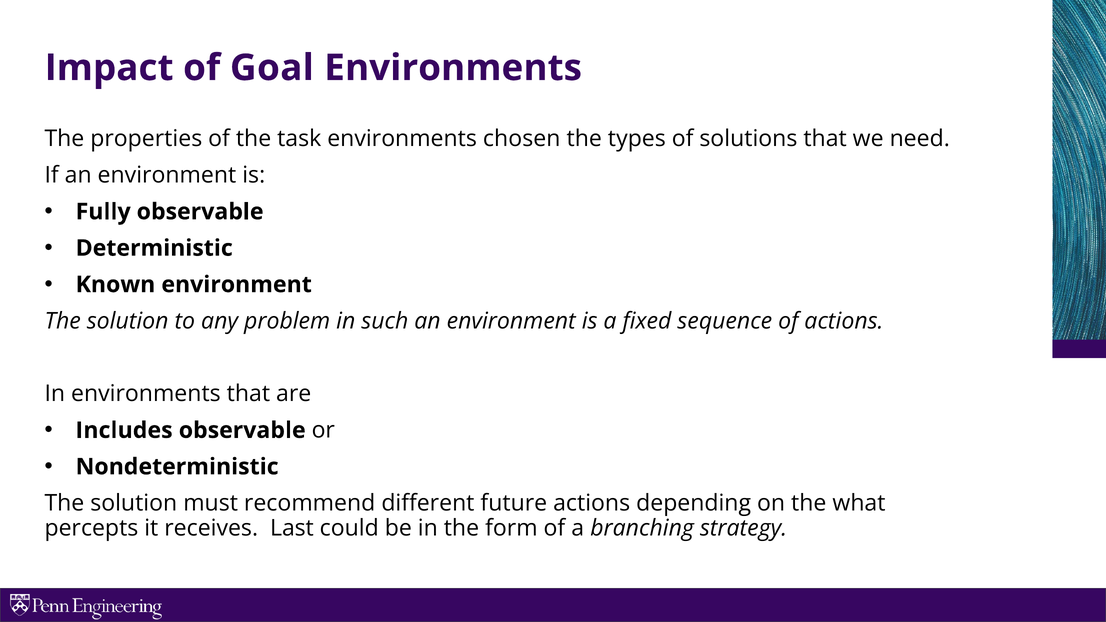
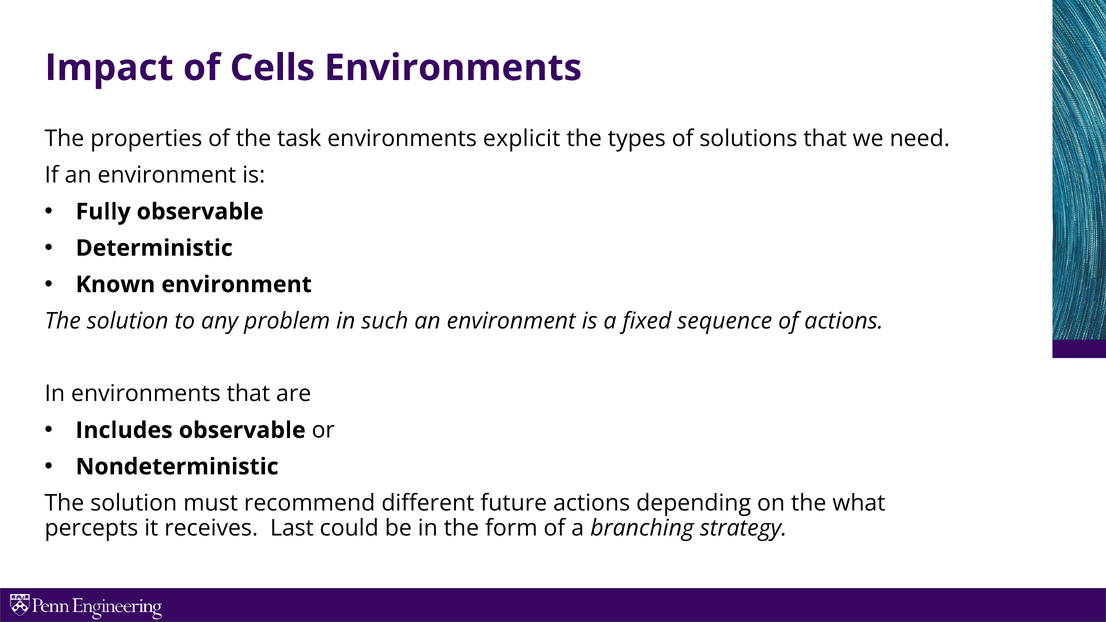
Goal: Goal -> Cells
chosen: chosen -> explicit
